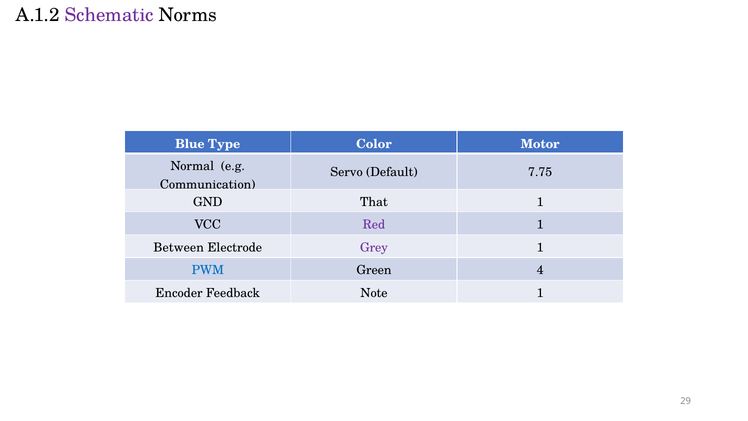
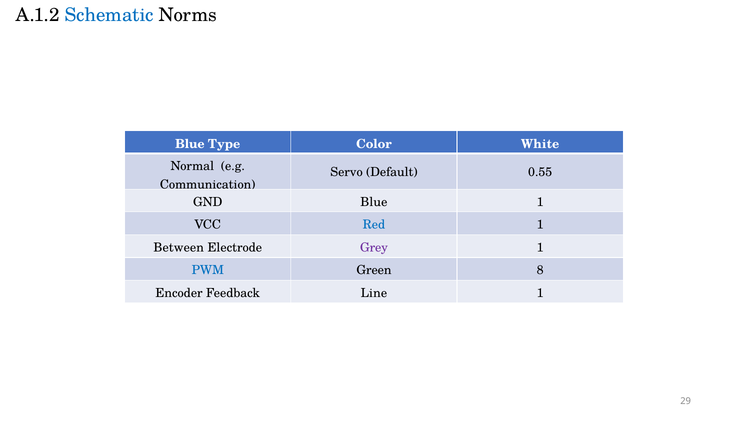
Schematic colour: purple -> blue
Motor: Motor -> White
7.75: 7.75 -> 0.55
GND That: That -> Blue
Red colour: purple -> blue
4: 4 -> 8
Note: Note -> Line
